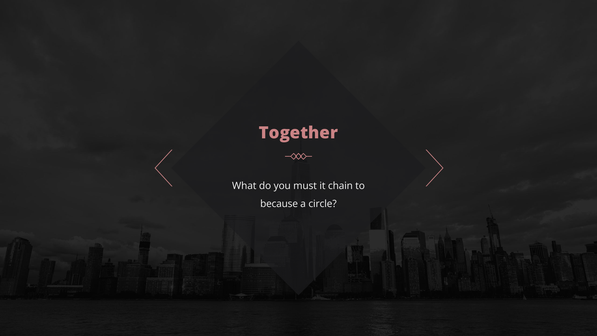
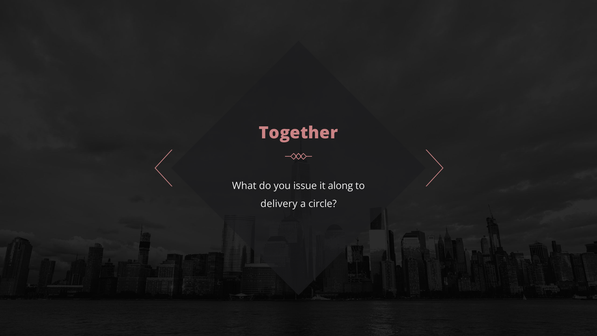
must: must -> issue
chain: chain -> along
because: because -> delivery
